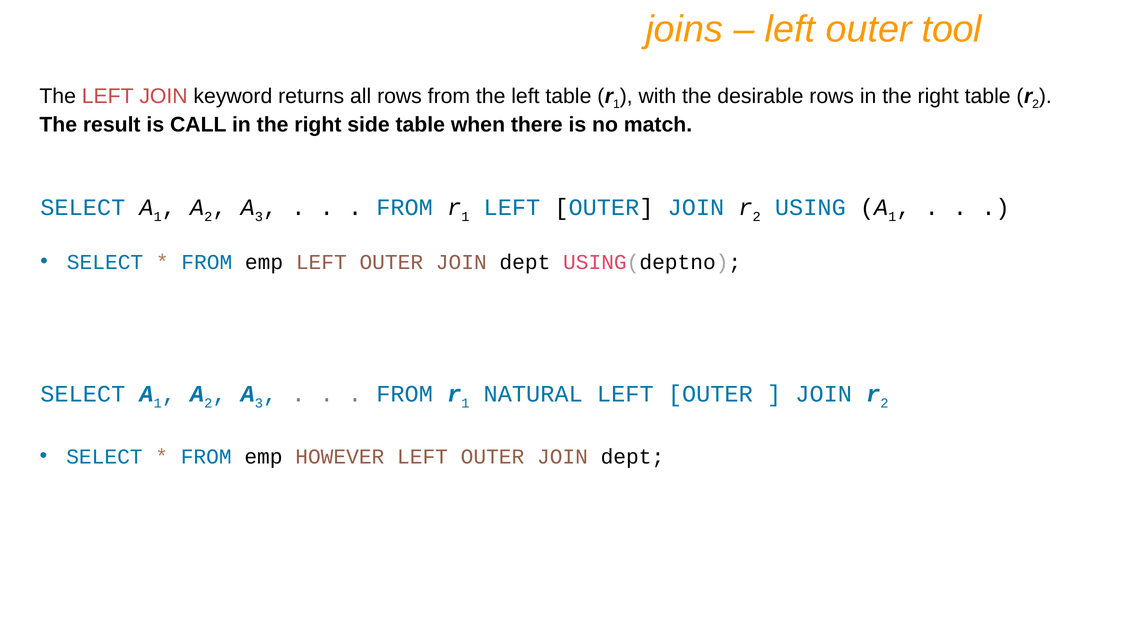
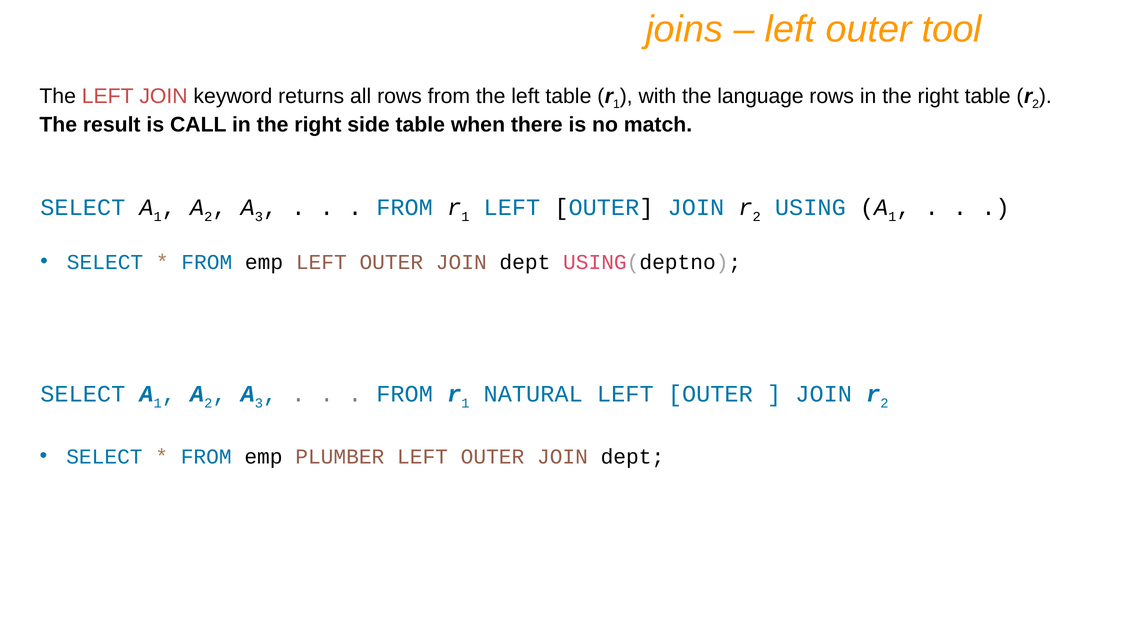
desirable: desirable -> language
HOWEVER: HOWEVER -> PLUMBER
